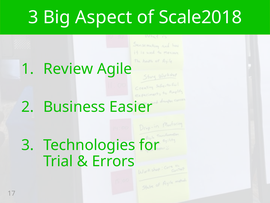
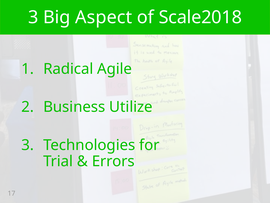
Review: Review -> Radical
Easier: Easier -> Utilize
